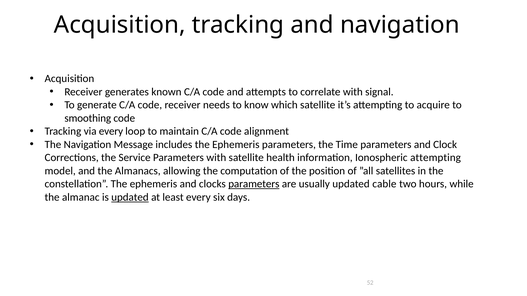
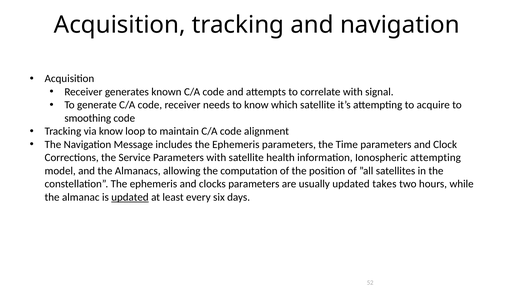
via every: every -> know
parameters at (254, 184) underline: present -> none
cable: cable -> takes
